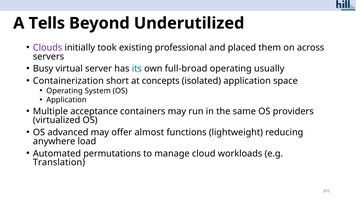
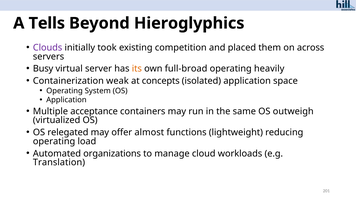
Underutilized: Underutilized -> Hieroglyphics
professional: professional -> competition
its colour: blue -> orange
usually: usually -> heavily
short: short -> weak
providers: providers -> outweigh
advanced: advanced -> relegated
anywhere at (54, 141): anywhere -> operating
permutations: permutations -> organizations
